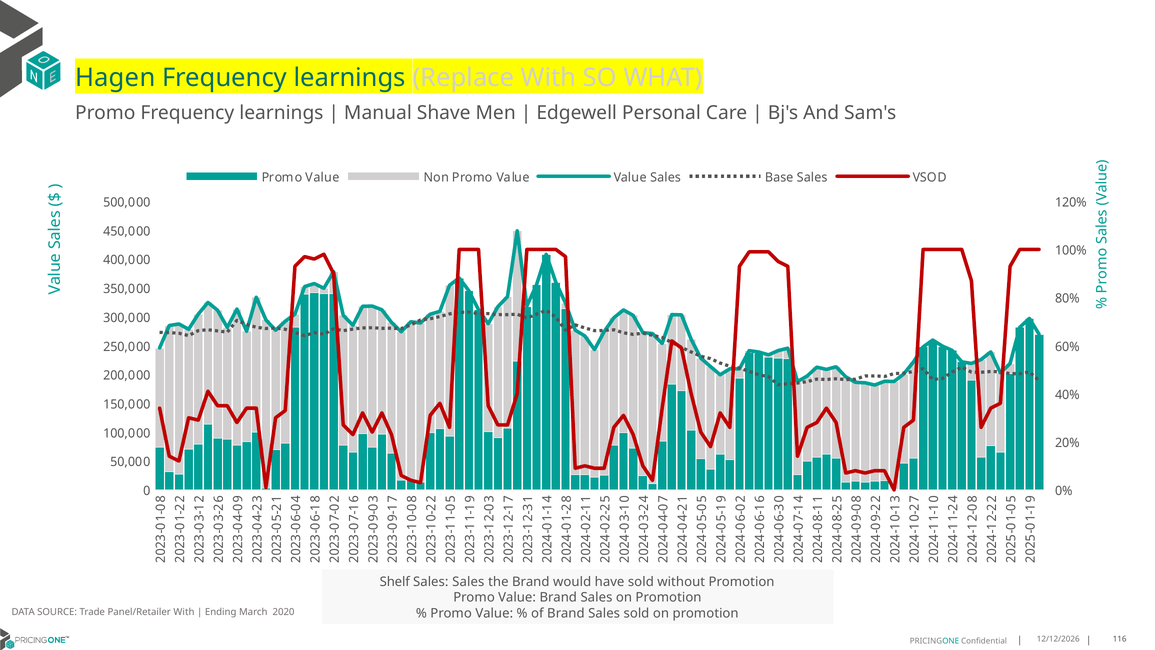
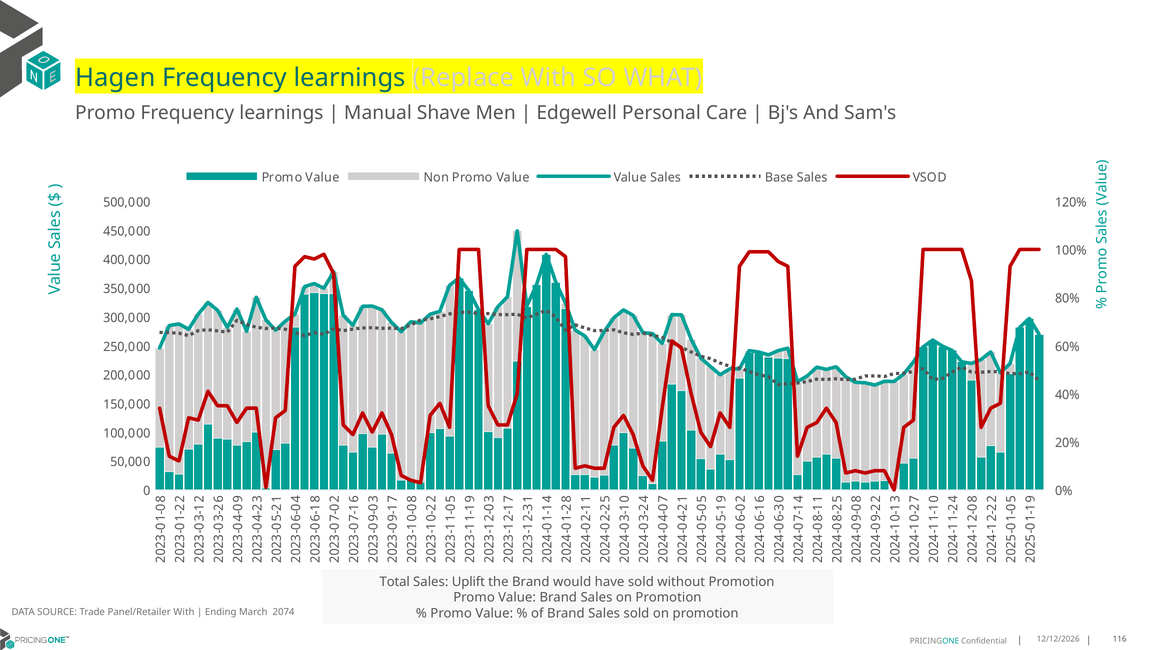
Shelf: Shelf -> Total
Sales Sales: Sales -> Uplift
2020: 2020 -> 2074
